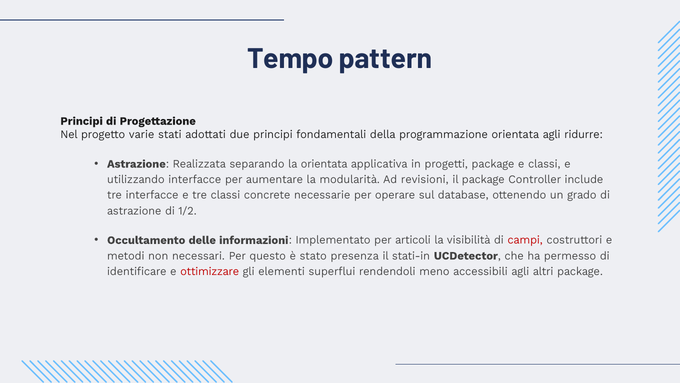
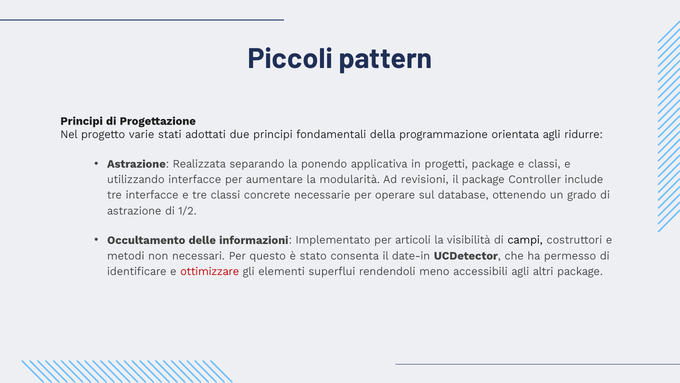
Tempo: Tempo -> Piccoli
la orientata: orientata -> ponendo
campi colour: red -> black
presenza: presenza -> consenta
stati-in: stati-in -> date-in
